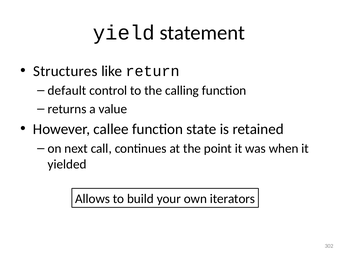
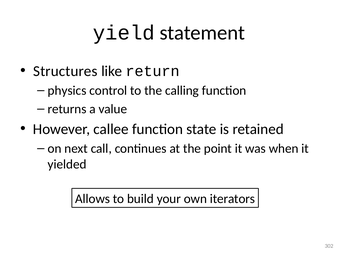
default: default -> physics
